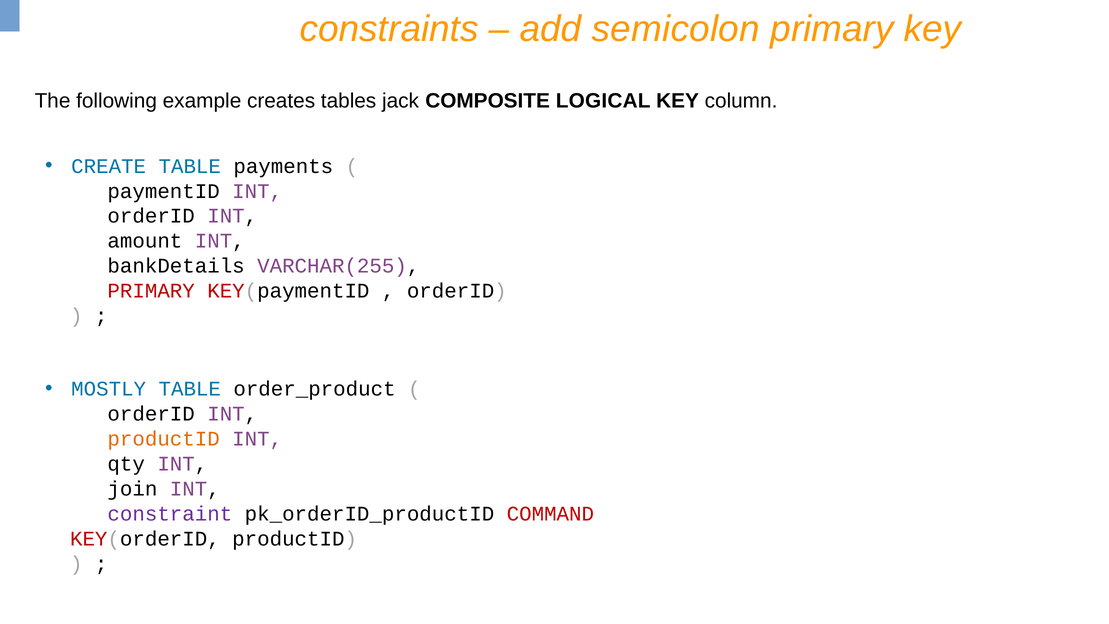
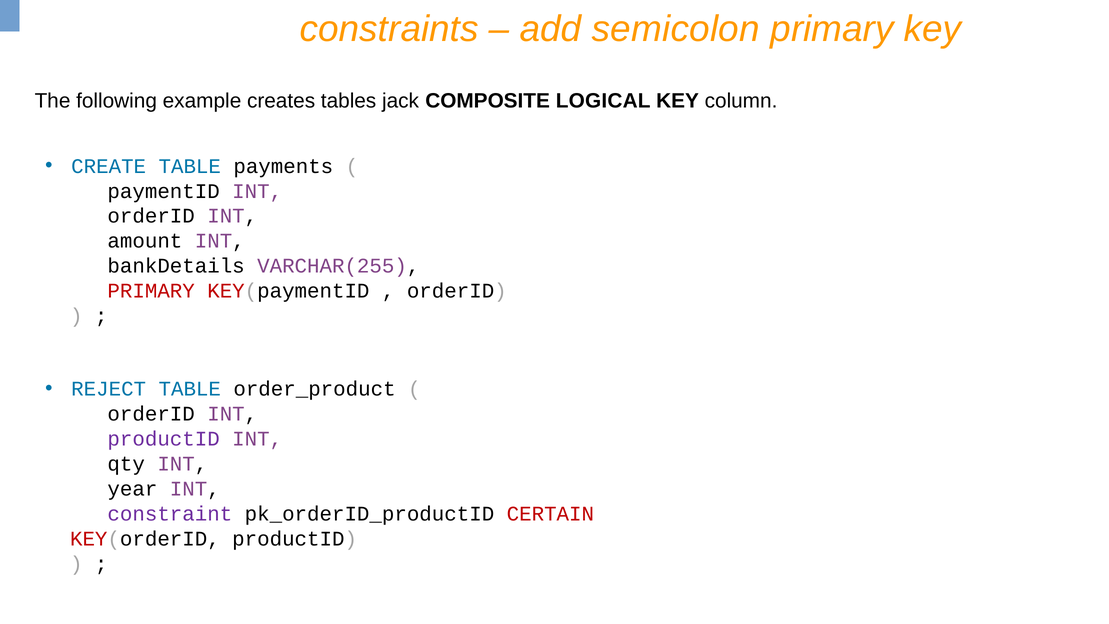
MOSTLY: MOSTLY -> REJECT
productID at (164, 439) colour: orange -> purple
join: join -> year
COMMAND: COMMAND -> CERTAIN
